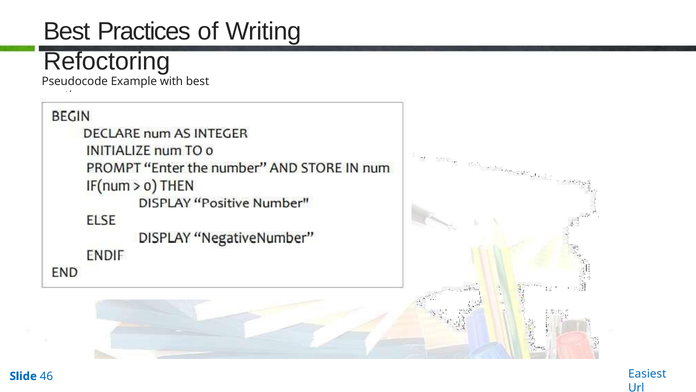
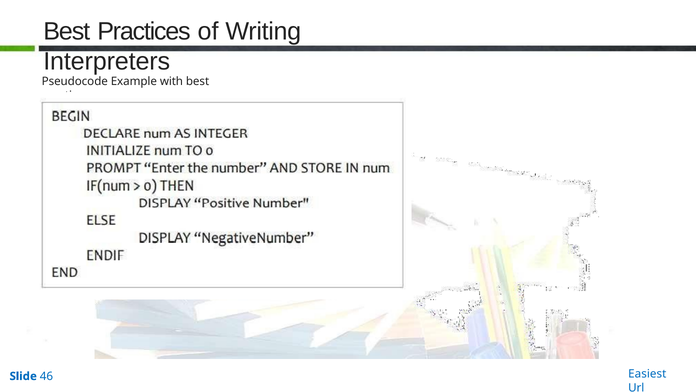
Refoctoring: Refoctoring -> Interpreters
